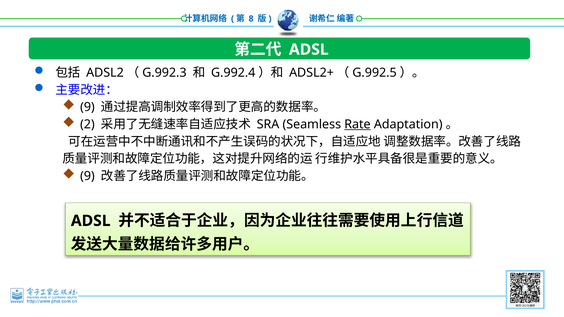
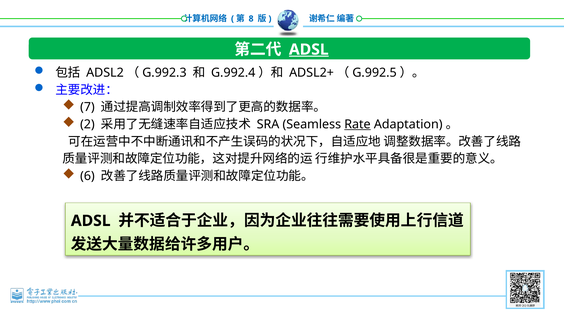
ADSL at (309, 50) underline: none -> present
9 at (87, 107): 9 -> 7
9 at (87, 176): 9 -> 6
